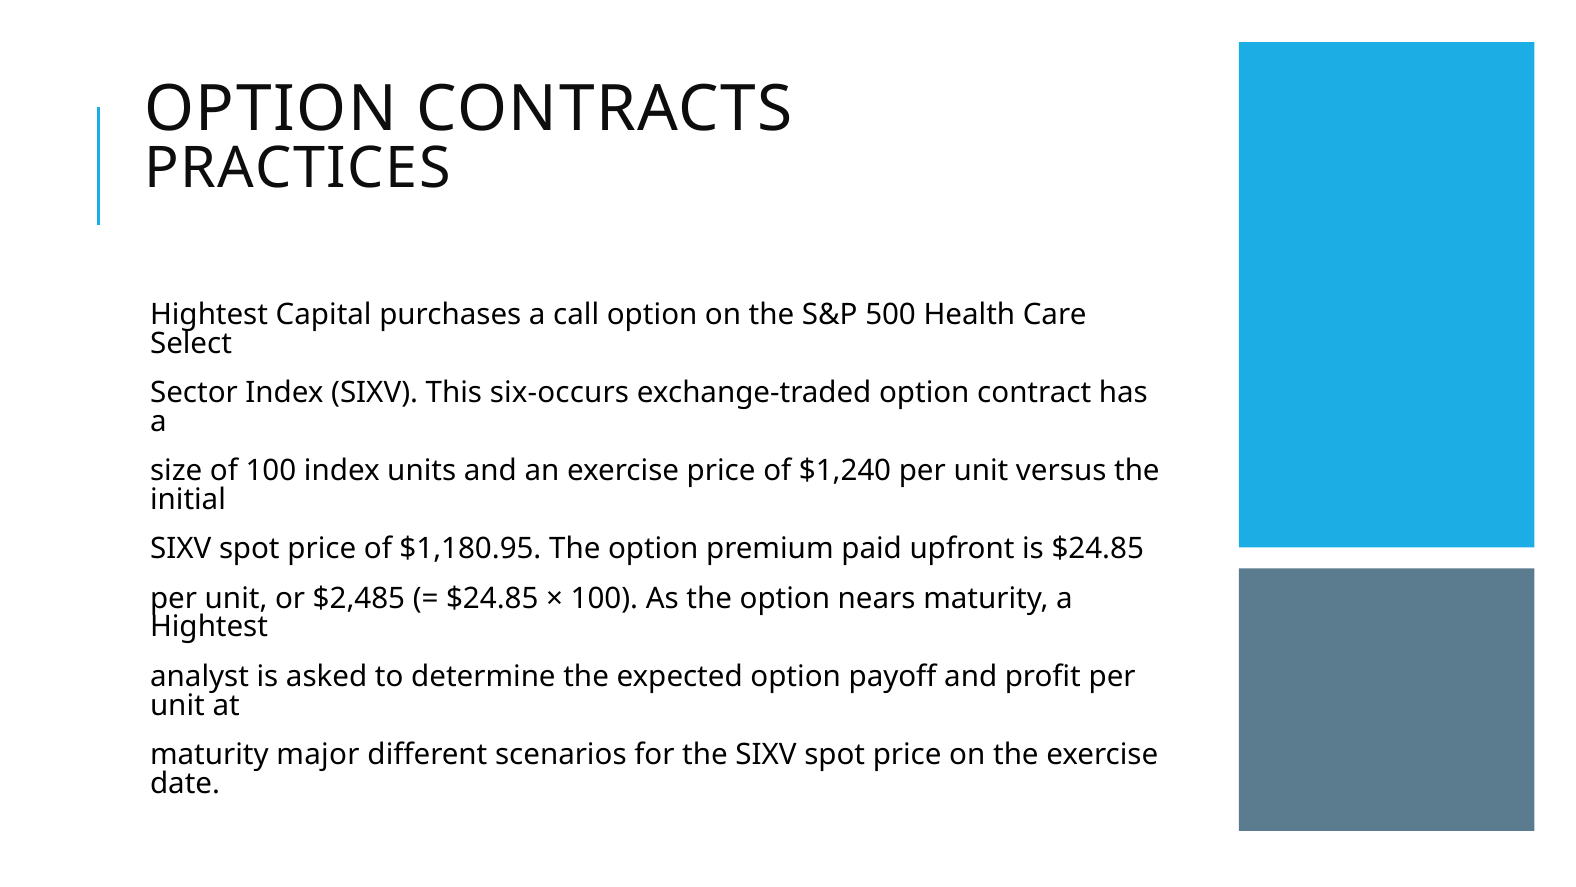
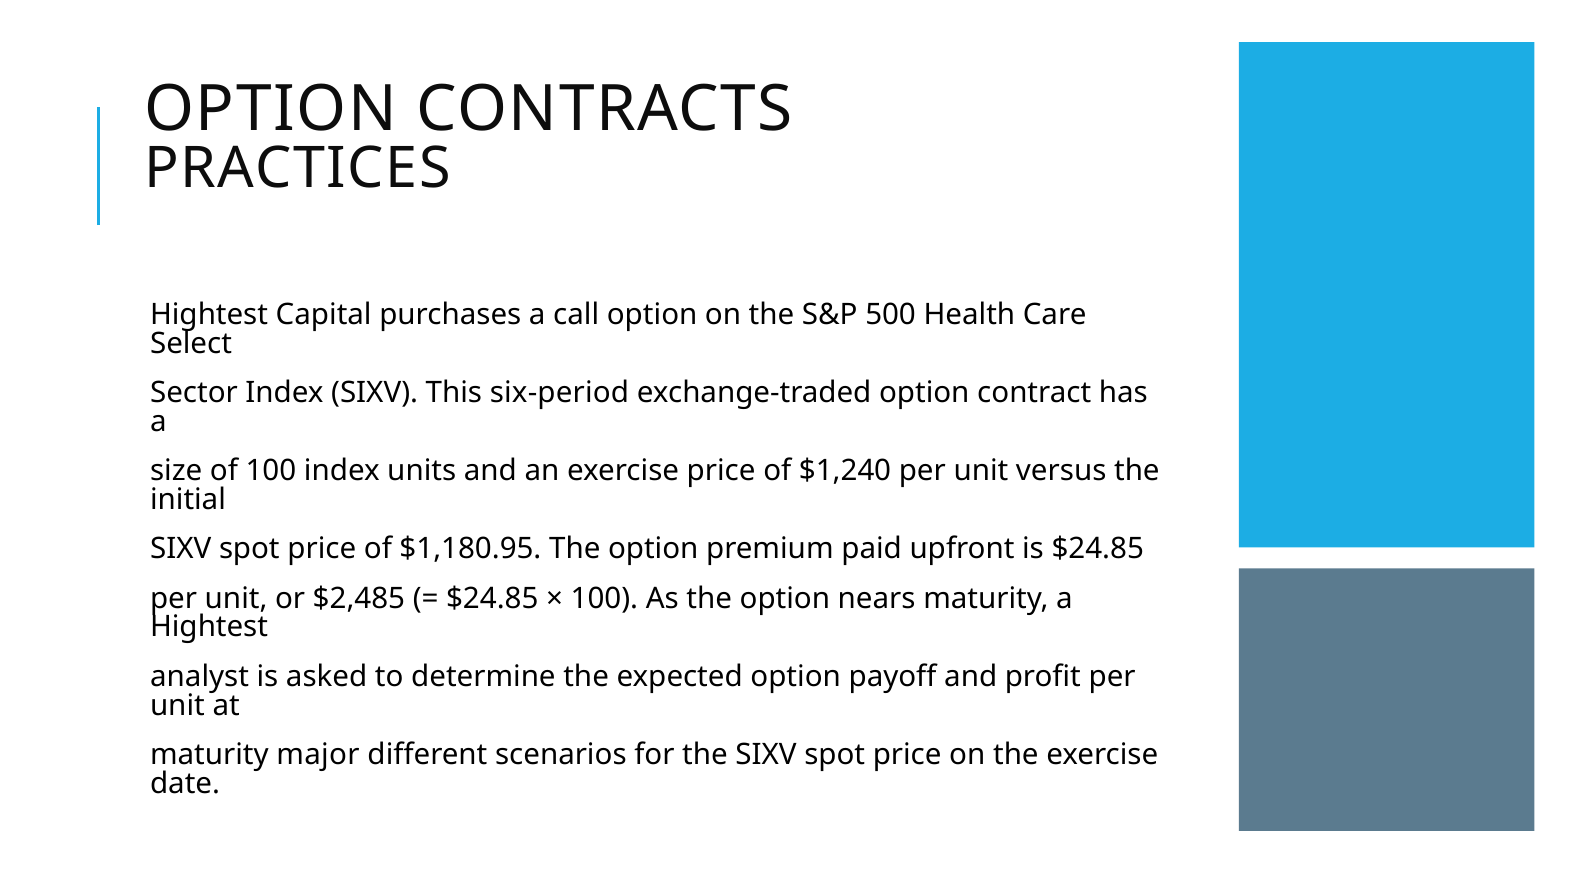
six-occurs: six-occurs -> six-period
